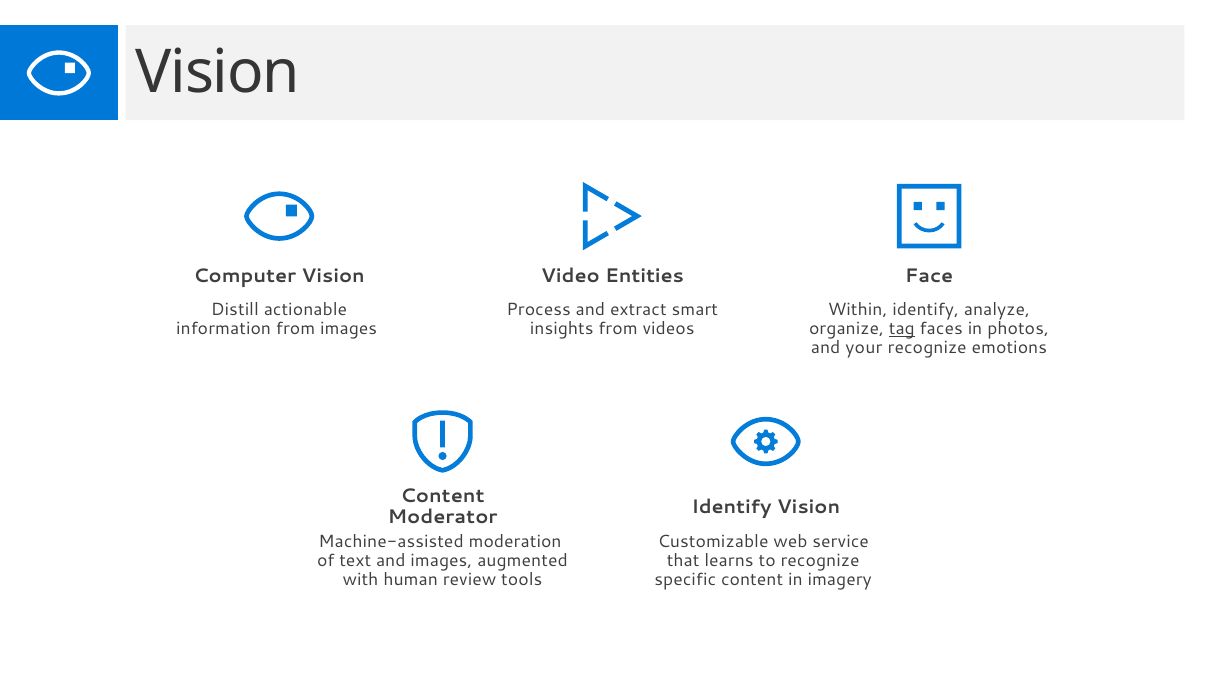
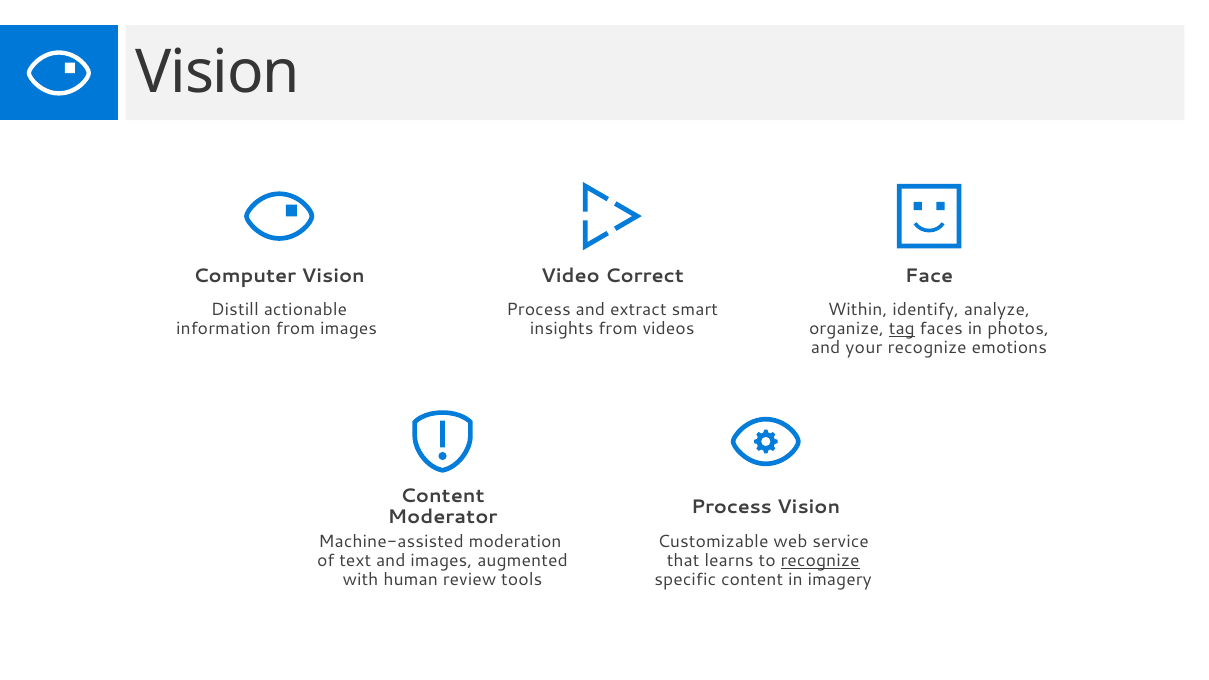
Entities: Entities -> Correct
Identify at (731, 507): Identify -> Process
recognize at (820, 561) underline: none -> present
